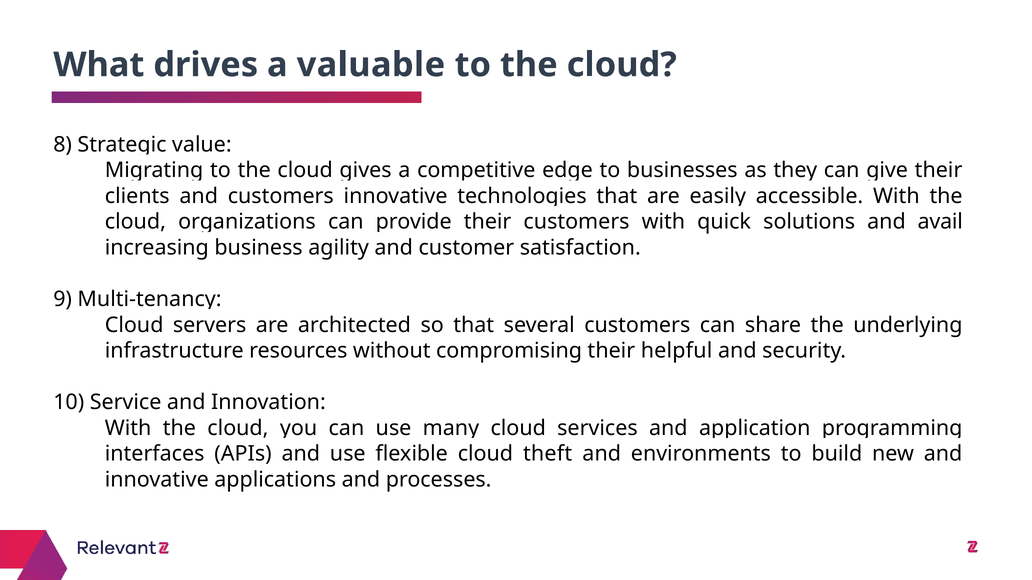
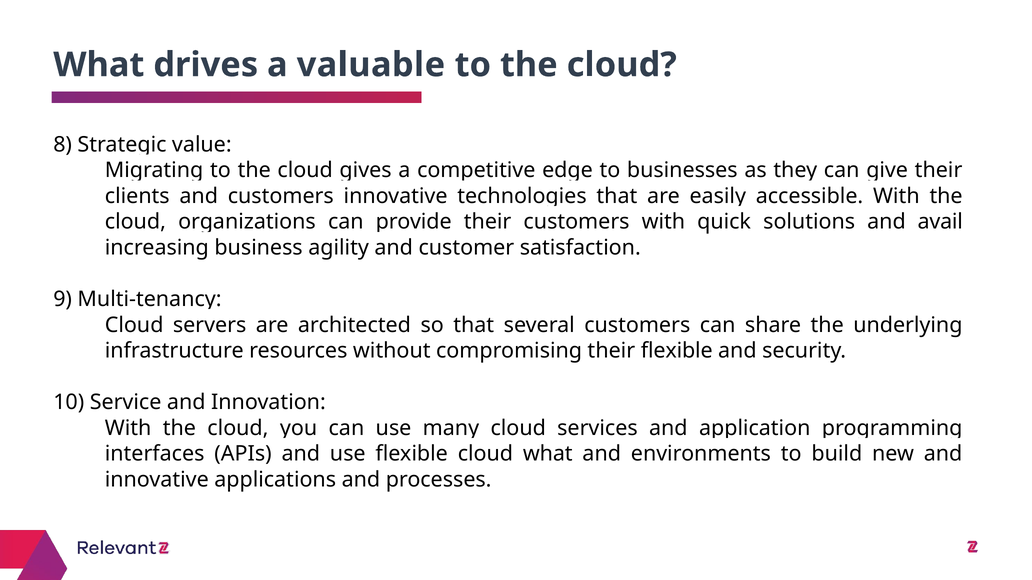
their helpful: helpful -> flexible
theft at (548, 454): theft -> what
